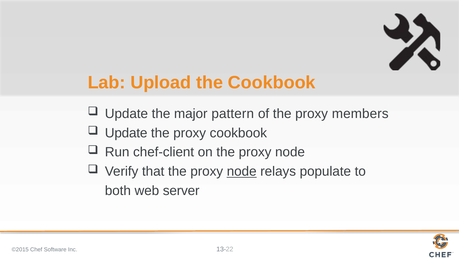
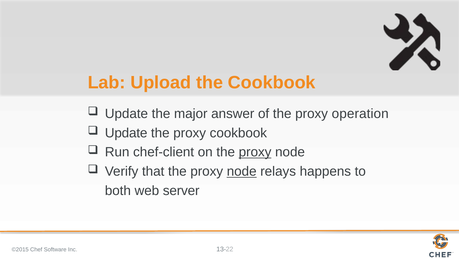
pattern: pattern -> answer
members: members -> operation
proxy at (255, 152) underline: none -> present
populate: populate -> happens
